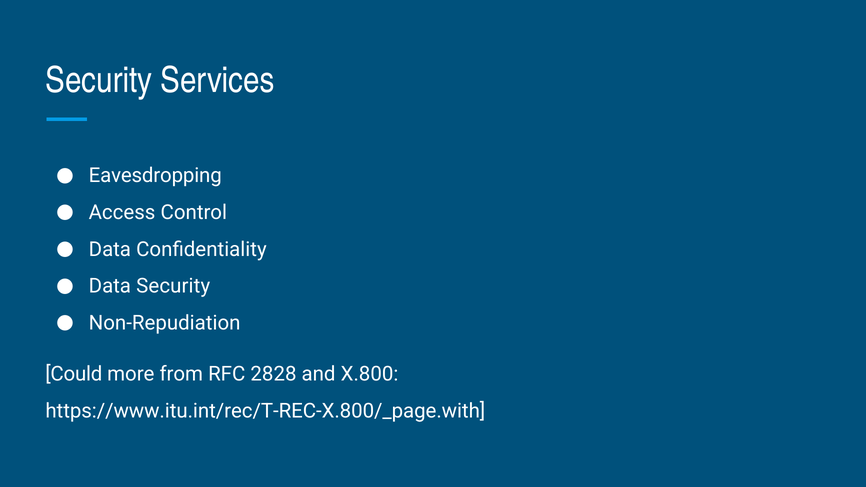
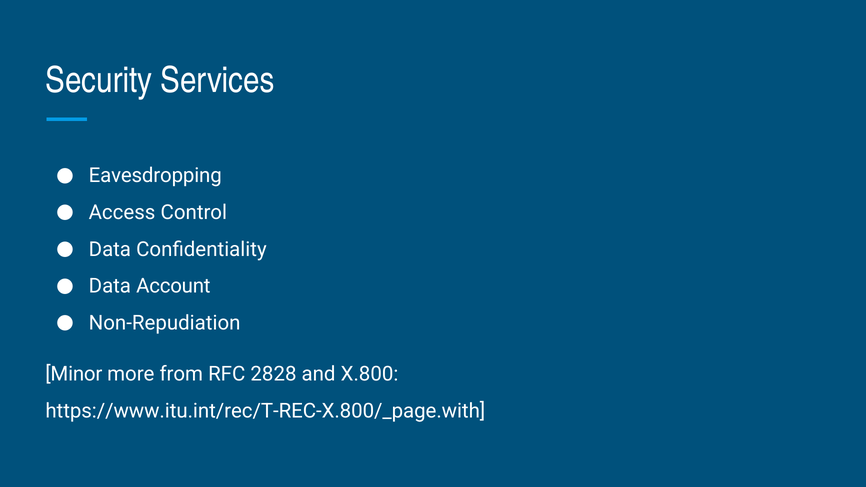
Data Security: Security -> Account
Could: Could -> Minor
